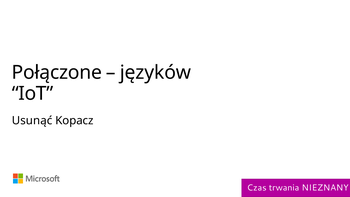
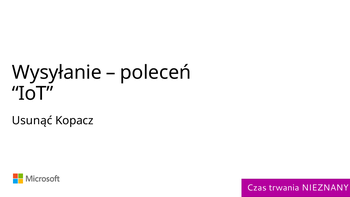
Połączone: Połączone -> Wysyłanie
języków: języków -> poleceń
